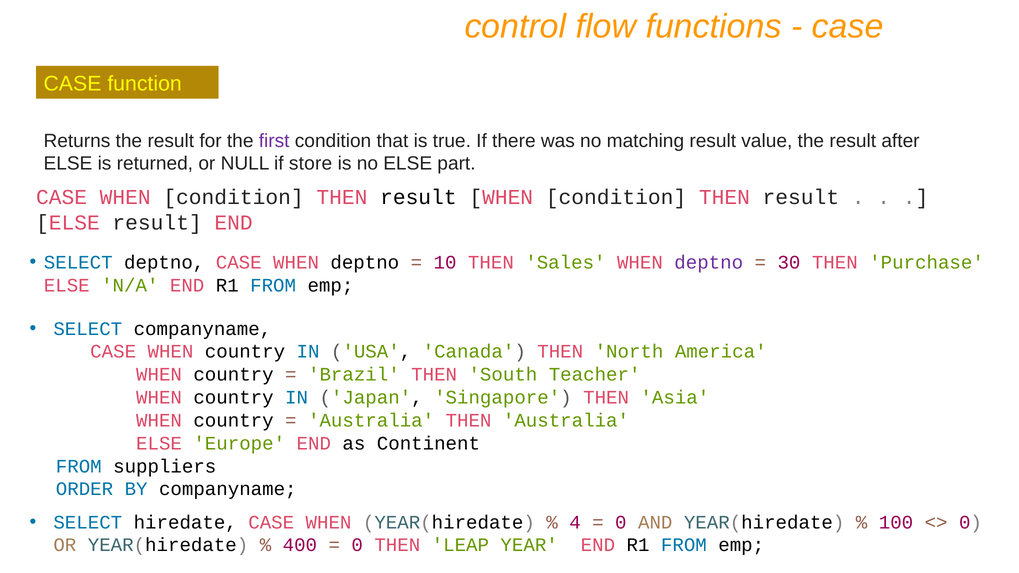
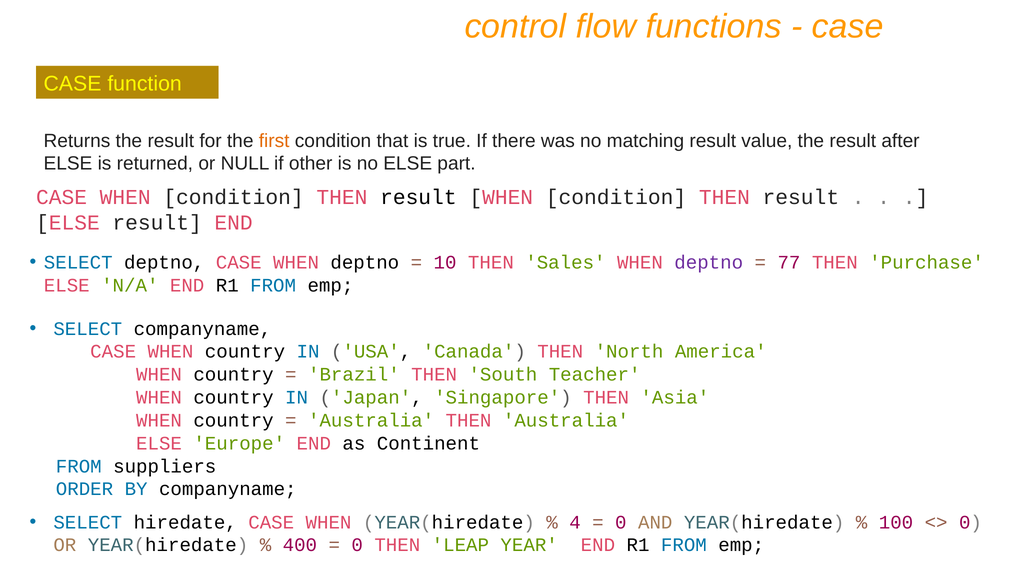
first colour: purple -> orange
store: store -> other
30: 30 -> 77
